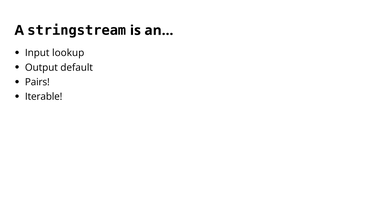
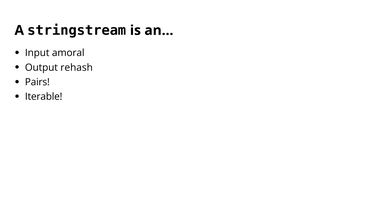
lookup: lookup -> amoral
default: default -> rehash
